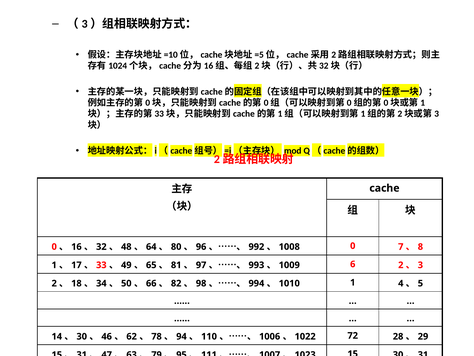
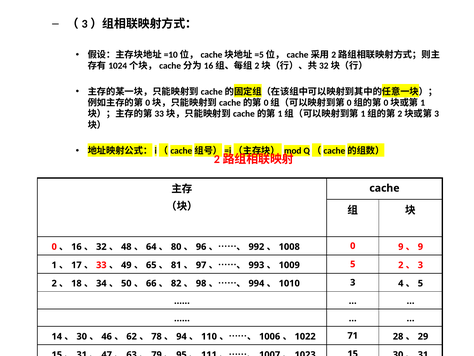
0 7: 7 -> 9
8 at (420, 246): 8 -> 9
6 at (353, 264): 6 -> 5
1 at (353, 282): 1 -> 3
72: 72 -> 71
